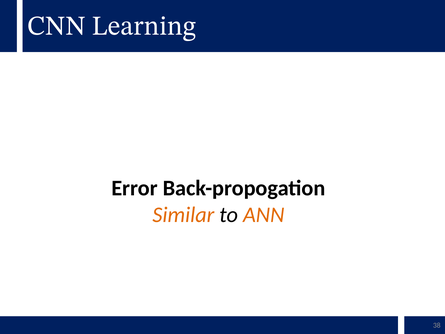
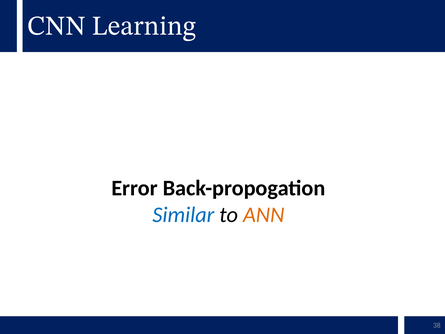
Similar colour: orange -> blue
